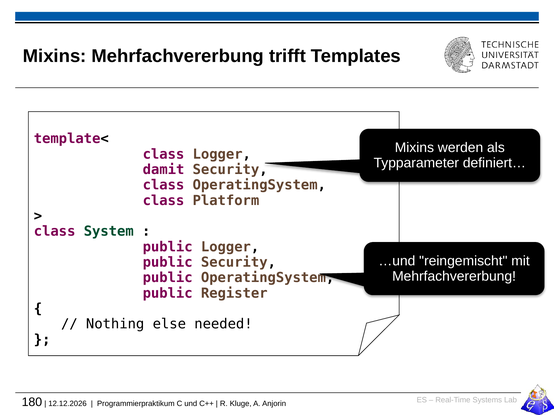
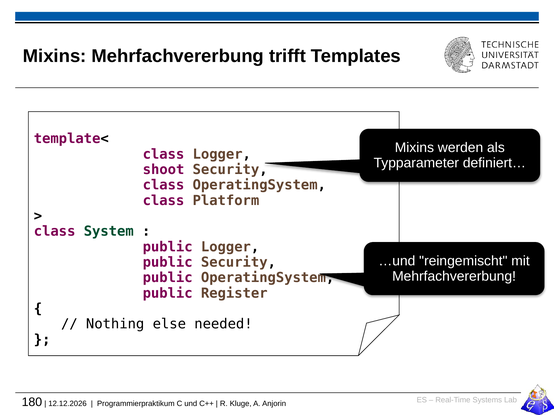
damit: damit -> shoot
